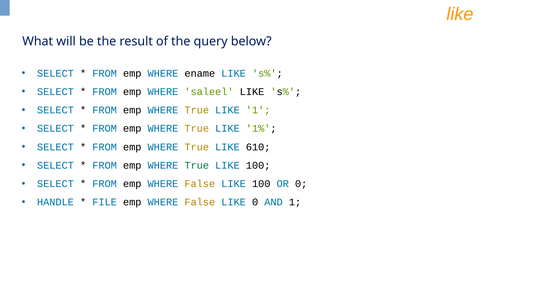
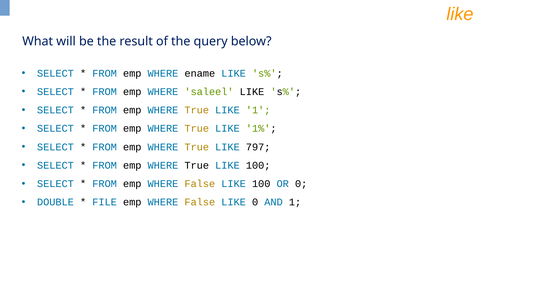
610: 610 -> 797
True at (197, 165) colour: green -> black
HANDLE: HANDLE -> DOUBLE
